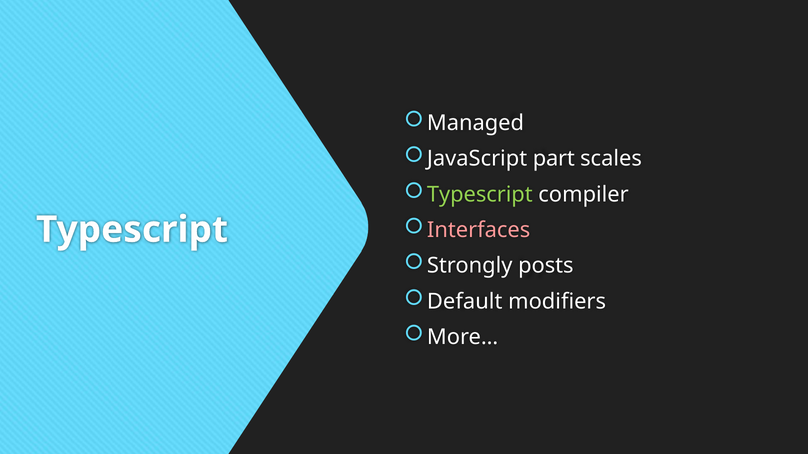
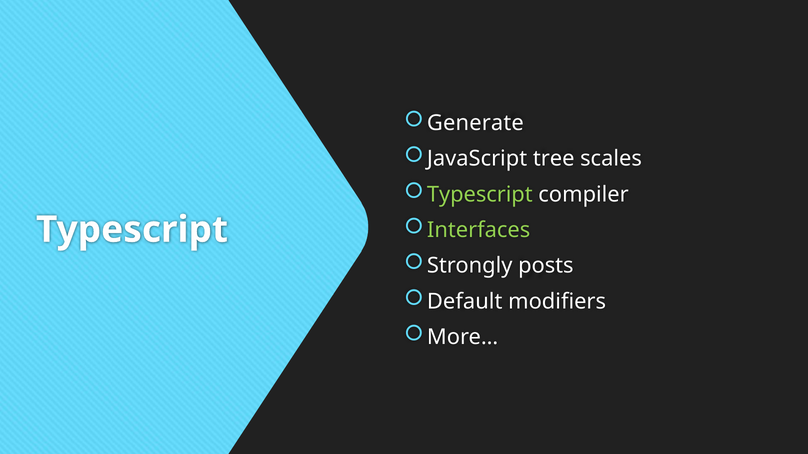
Managed: Managed -> Generate
part: part -> tree
Interfaces colour: pink -> light green
